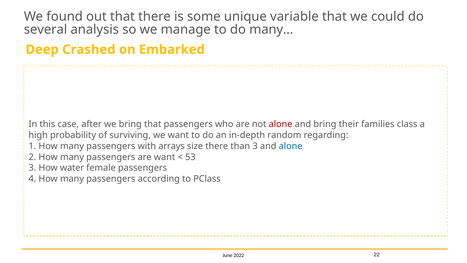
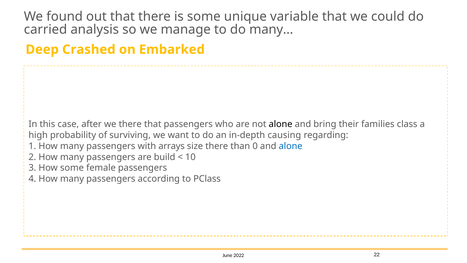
several: several -> carried
we bring: bring -> there
alone at (281, 124) colour: red -> black
random: random -> causing
than 3: 3 -> 0
are want: want -> build
53: 53 -> 10
How water: water -> some
